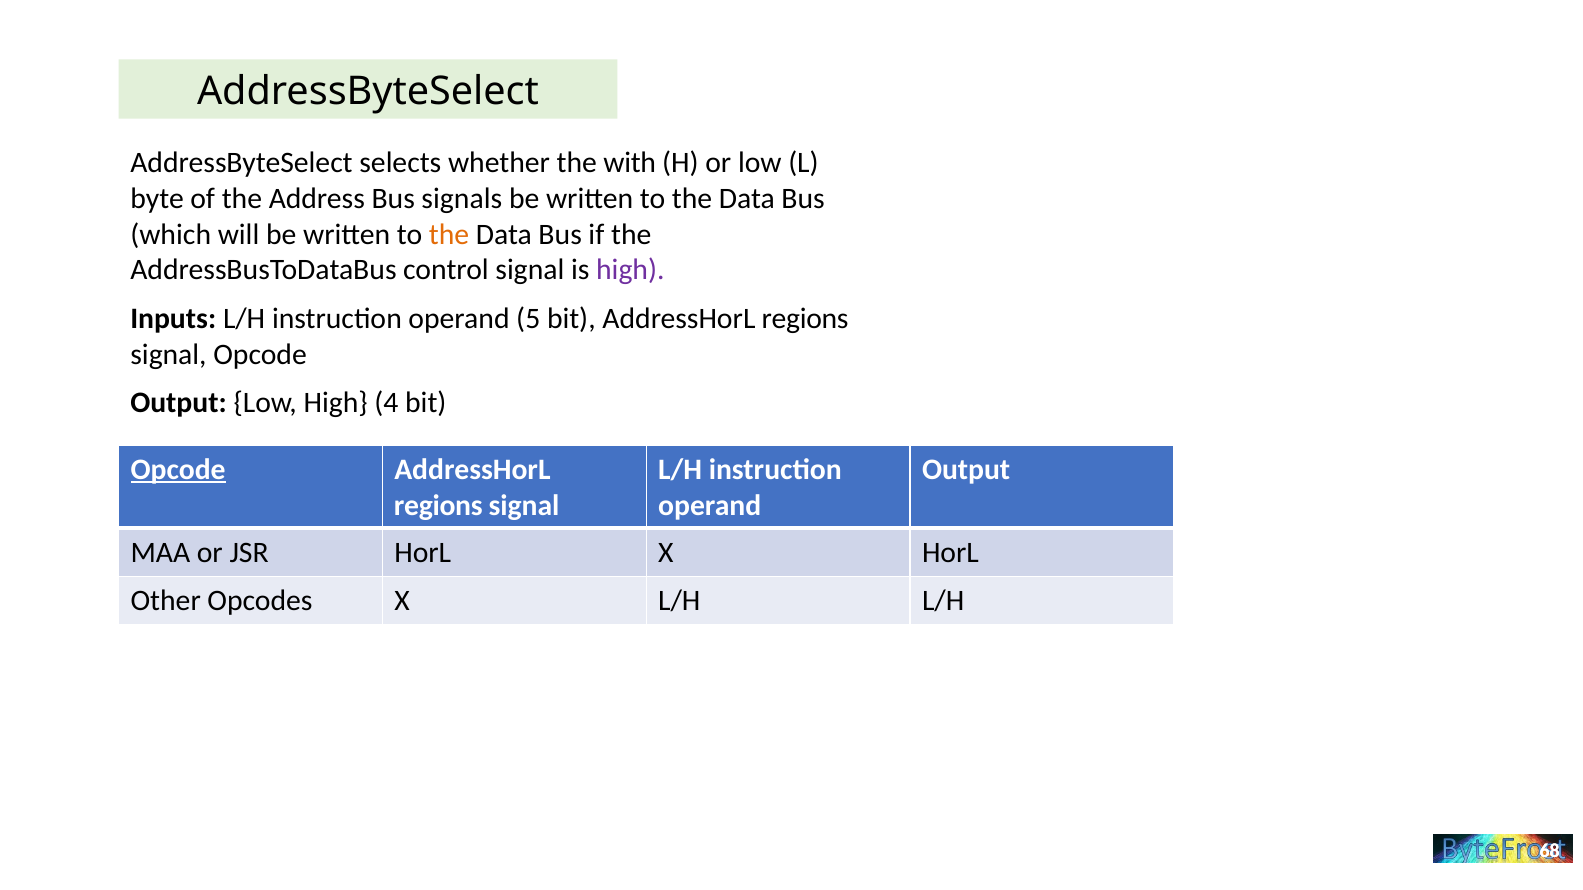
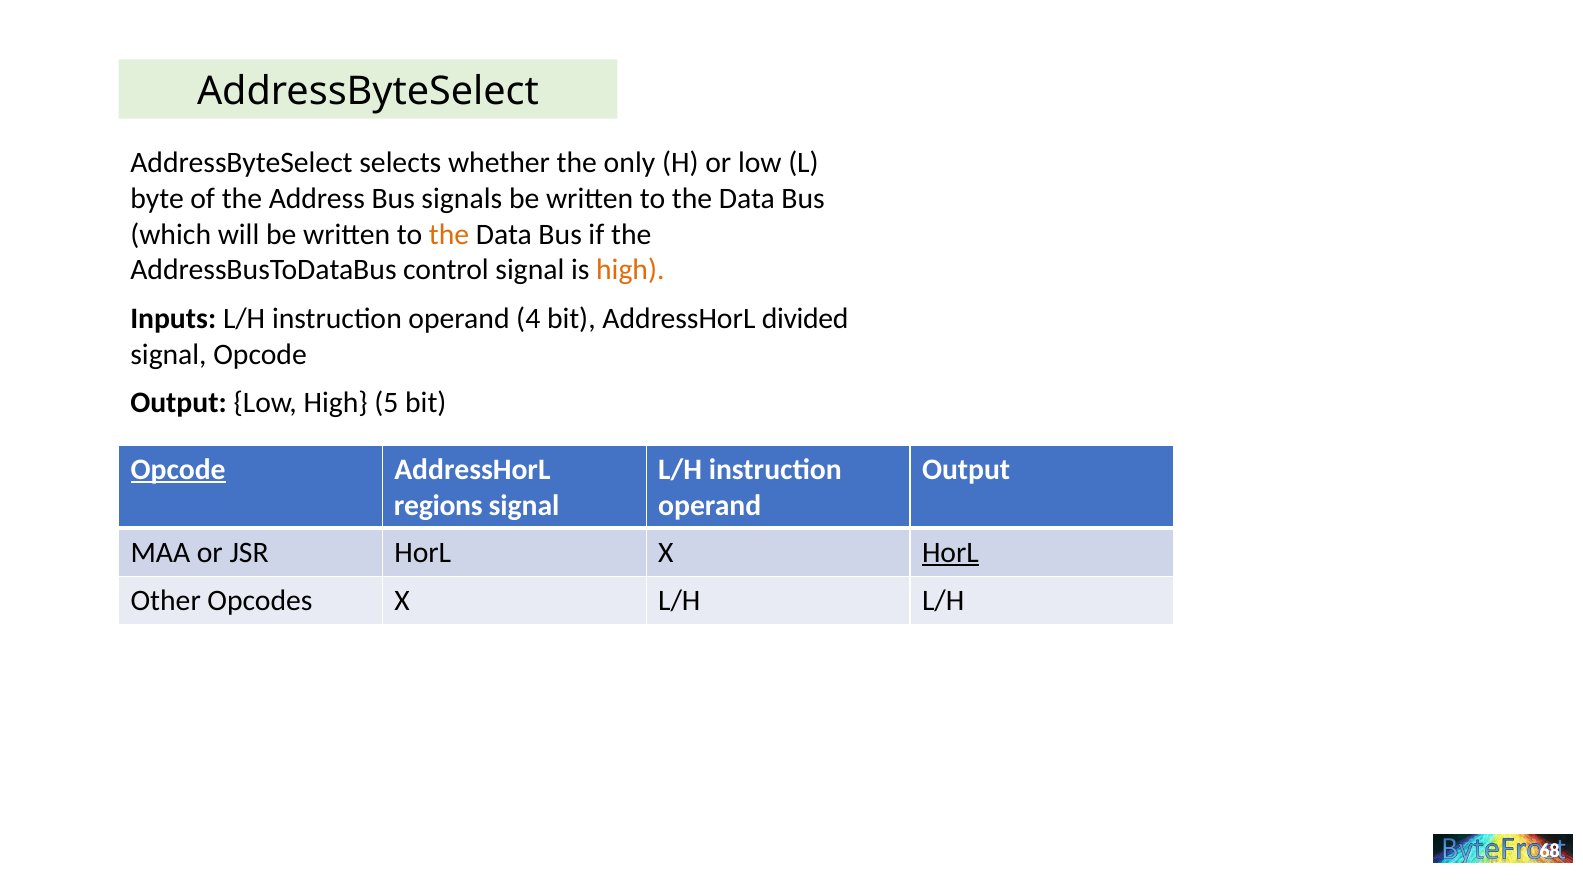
with: with -> only
high at (630, 270) colour: purple -> orange
5: 5 -> 4
bit AddressHorL regions: regions -> divided
4: 4 -> 5
HorL at (950, 553) underline: none -> present
